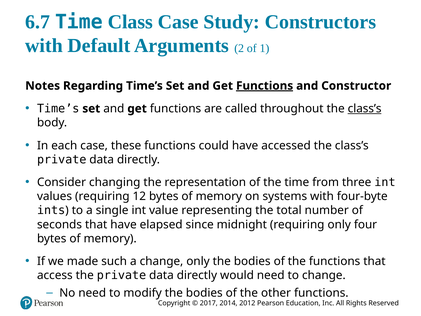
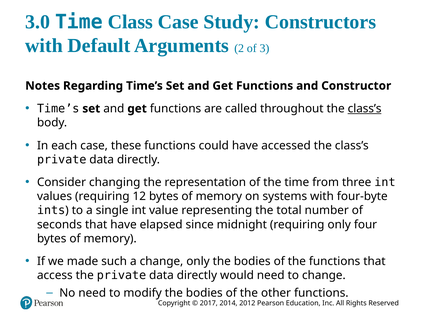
6.7: 6.7 -> 3.0
1: 1 -> 3
Functions at (265, 86) underline: present -> none
